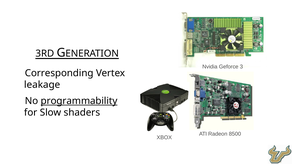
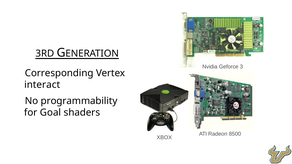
leakage: leakage -> interact
programmability underline: present -> none
Slow: Slow -> Goal
